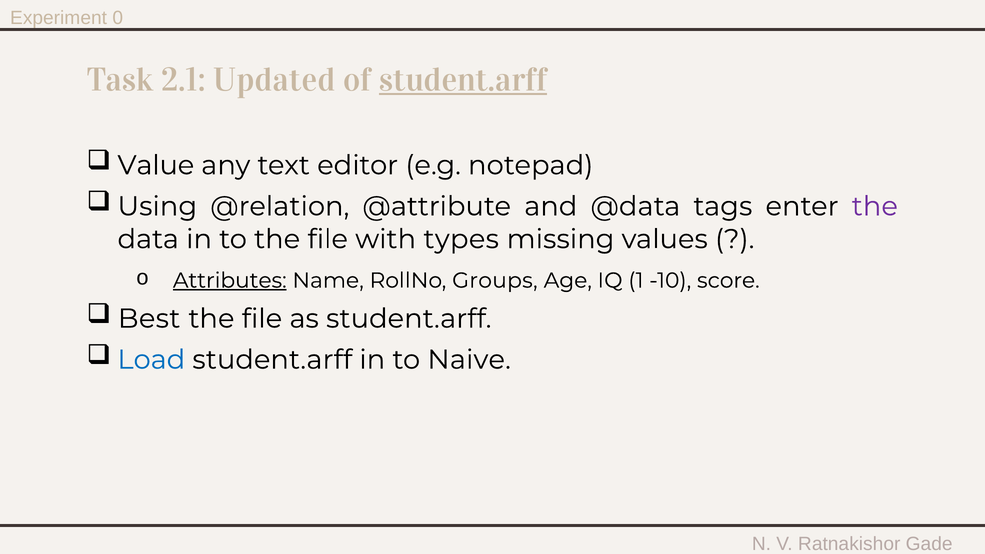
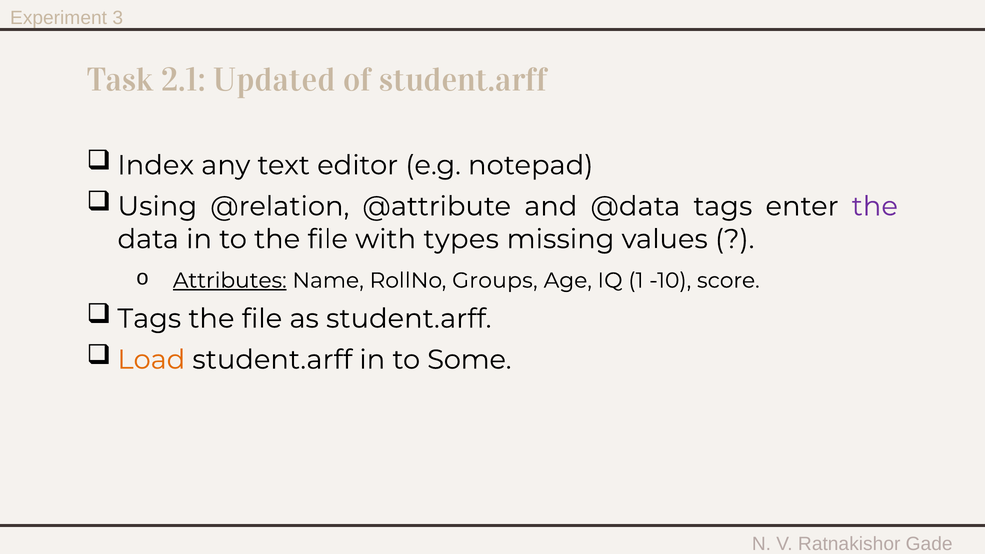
0: 0 -> 3
student.arff at (463, 80) underline: present -> none
Value: Value -> Index
Best at (149, 319): Best -> Tags
Load colour: blue -> orange
Naive: Naive -> Some
